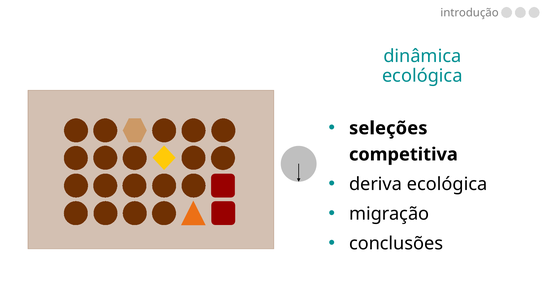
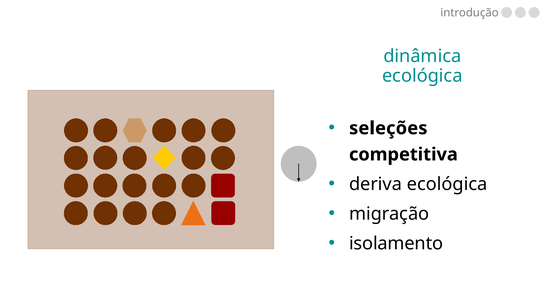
conclusões: conclusões -> isolamento
